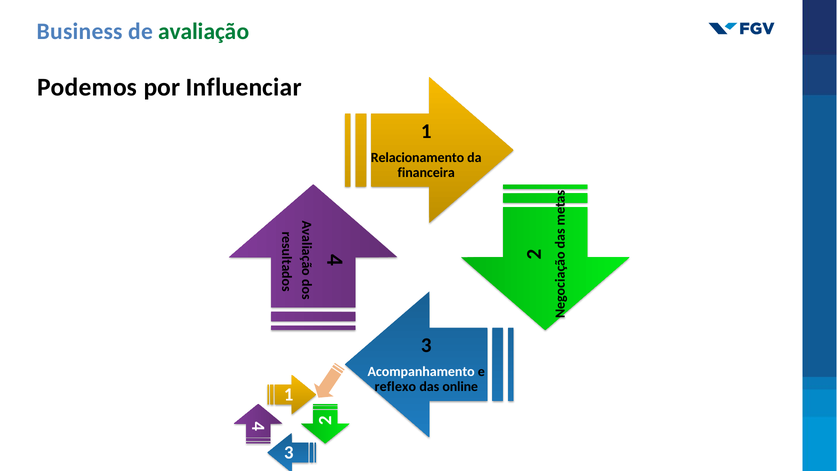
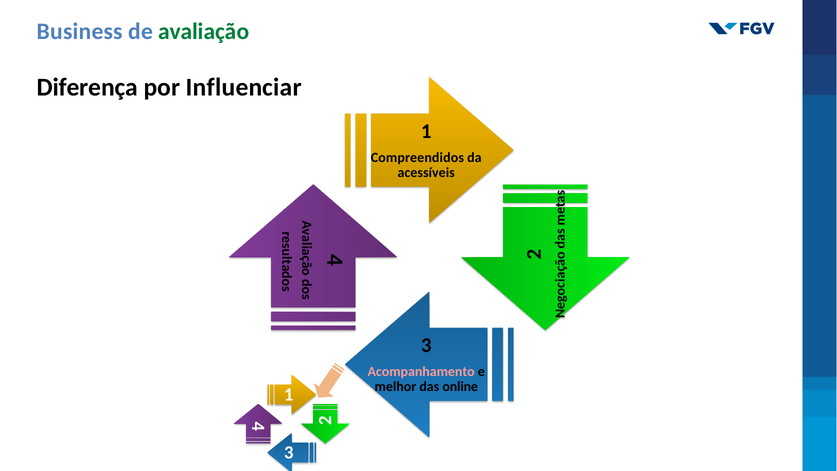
Podemos: Podemos -> Diferença
Relacionamento: Relacionamento -> Compreendidos
financeira: financeira -> acessíveis
Acompanhamento colour: white -> pink
reflexo: reflexo -> melhor
